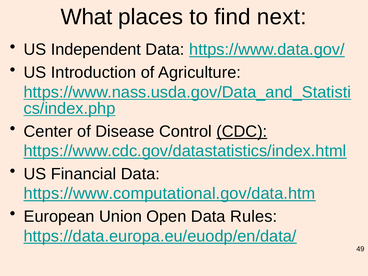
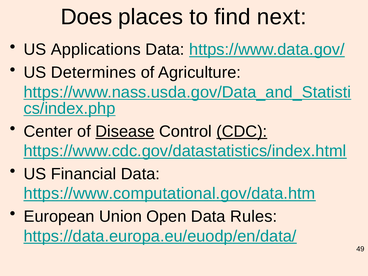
What: What -> Does
Independent: Independent -> Applications
Introduction: Introduction -> Determines
Disease underline: none -> present
